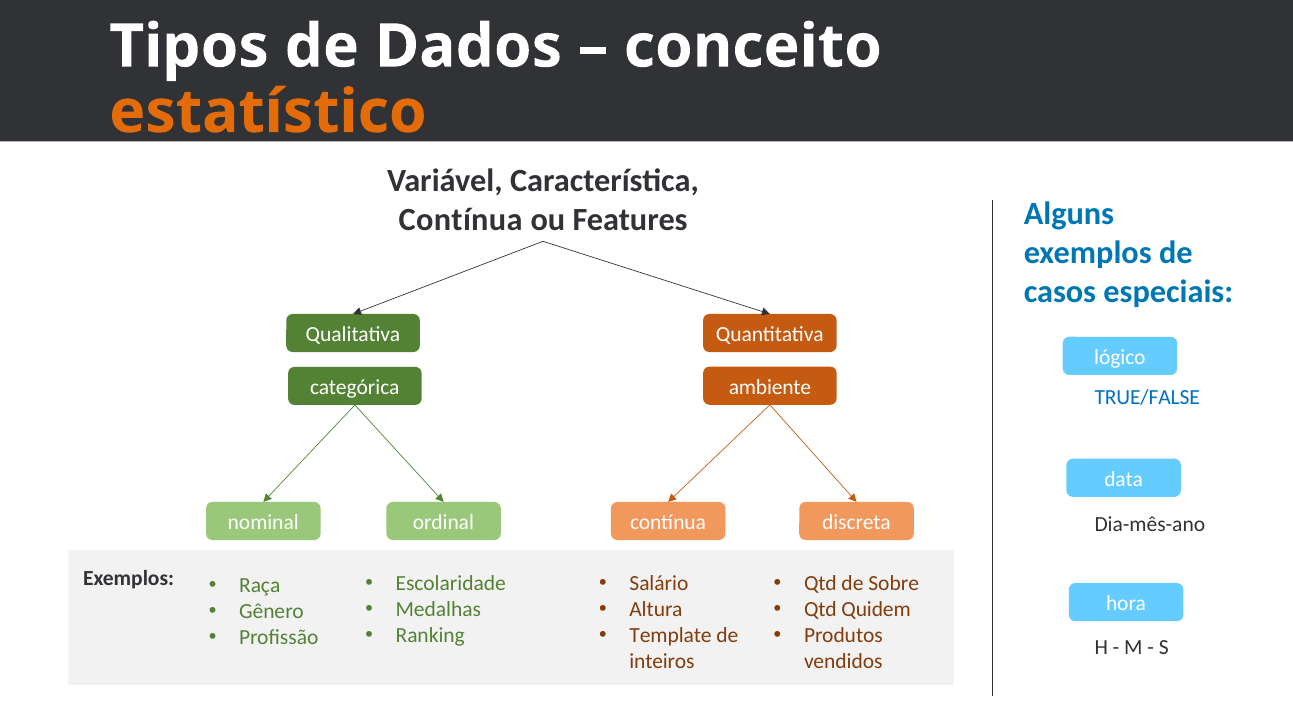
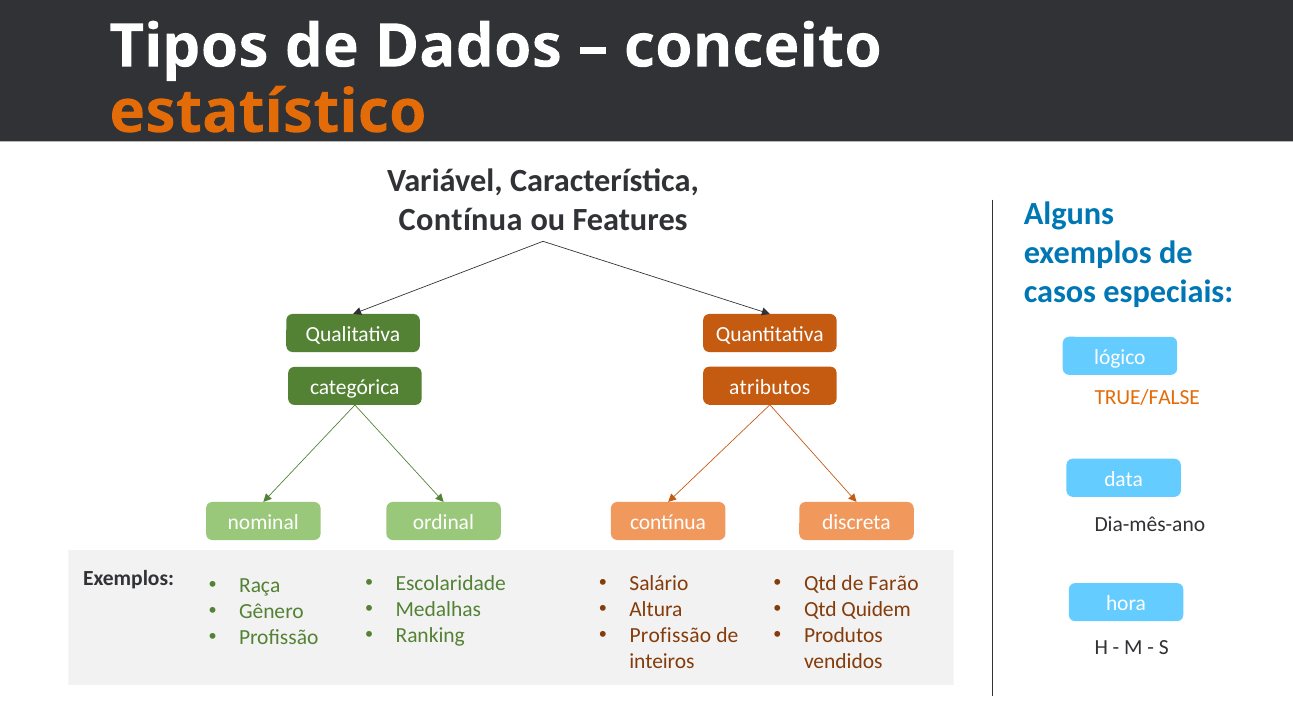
ambiente: ambiente -> atributos
TRUE/FALSE colour: blue -> orange
Sobre: Sobre -> Farão
Template at (671, 636): Template -> Profissão
